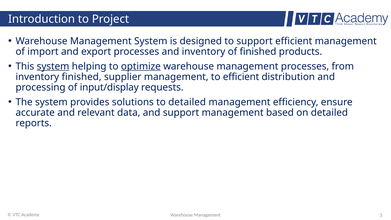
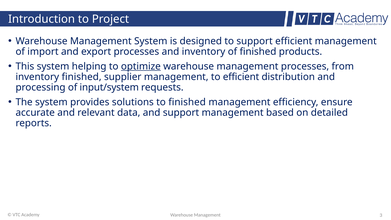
system at (53, 66) underline: present -> none
input/display: input/display -> input/system
to detailed: detailed -> finished
